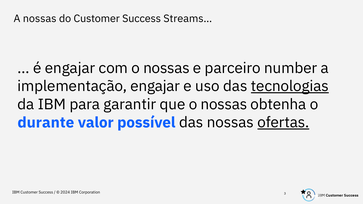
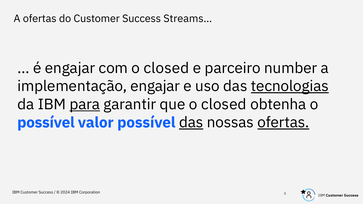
A nossas: nossas -> ofertas
com o nossas: nossas -> closed
para underline: none -> present
que o nossas: nossas -> closed
durante at (46, 123): durante -> possível
das at (191, 123) underline: none -> present
